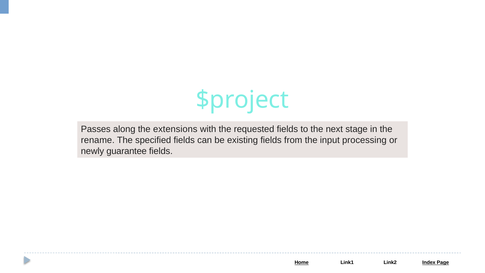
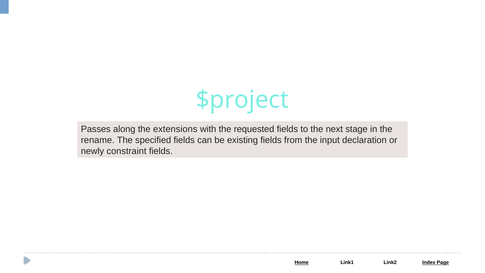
processing: processing -> declaration
guarantee: guarantee -> constraint
